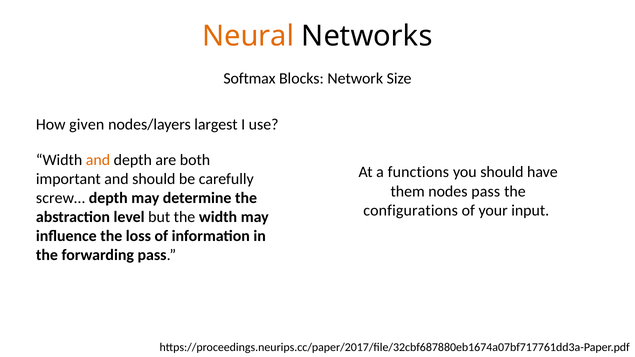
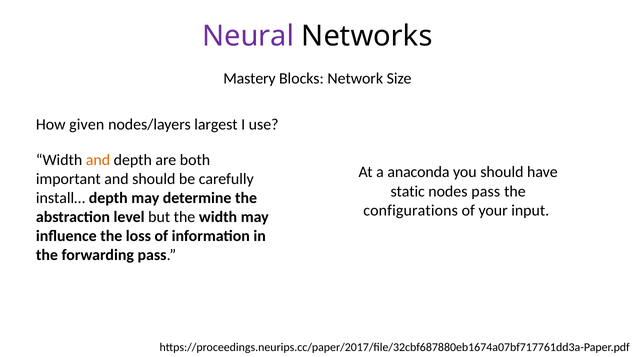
Neural colour: orange -> purple
Softmax: Softmax -> Mastery
functions: functions -> anaconda
them: them -> static
screw…: screw… -> install…
